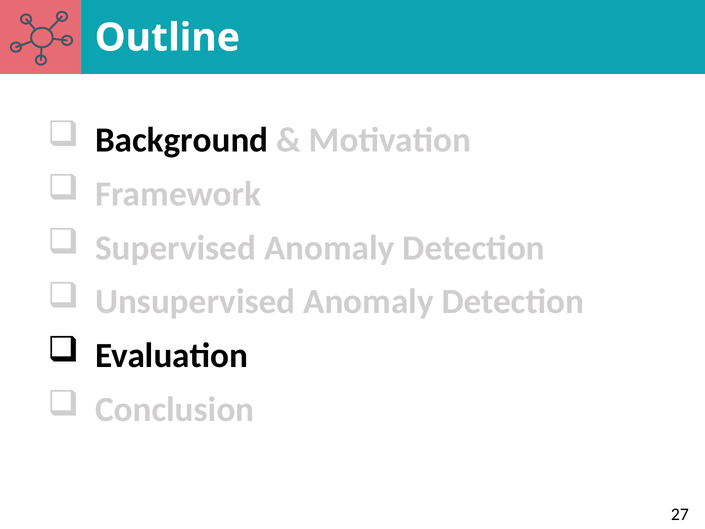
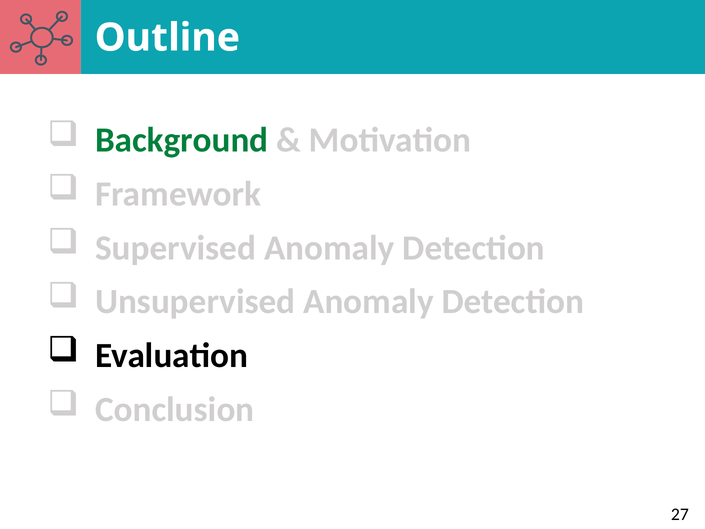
Background colour: black -> green
